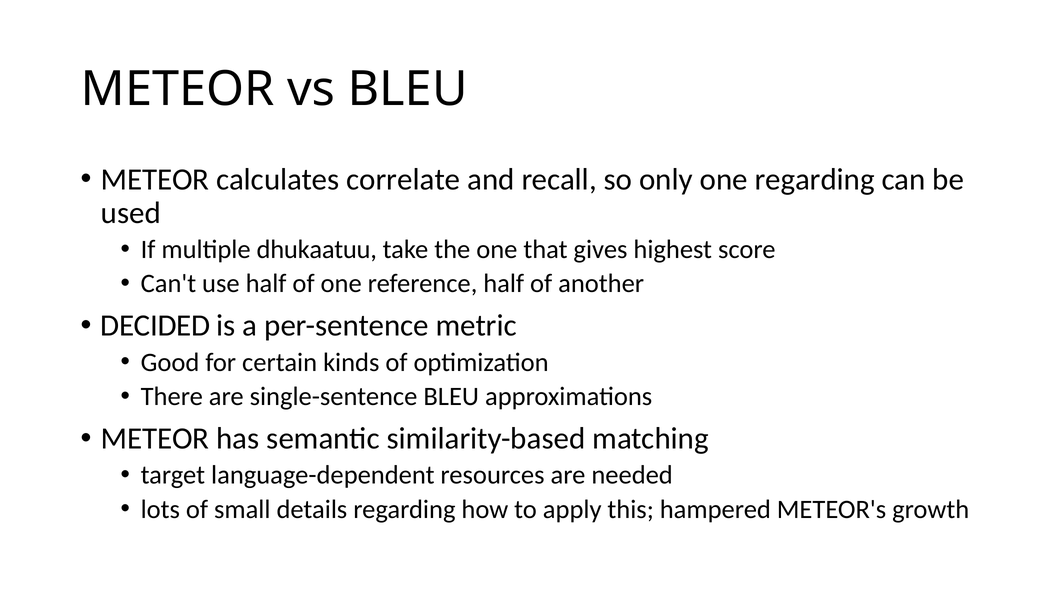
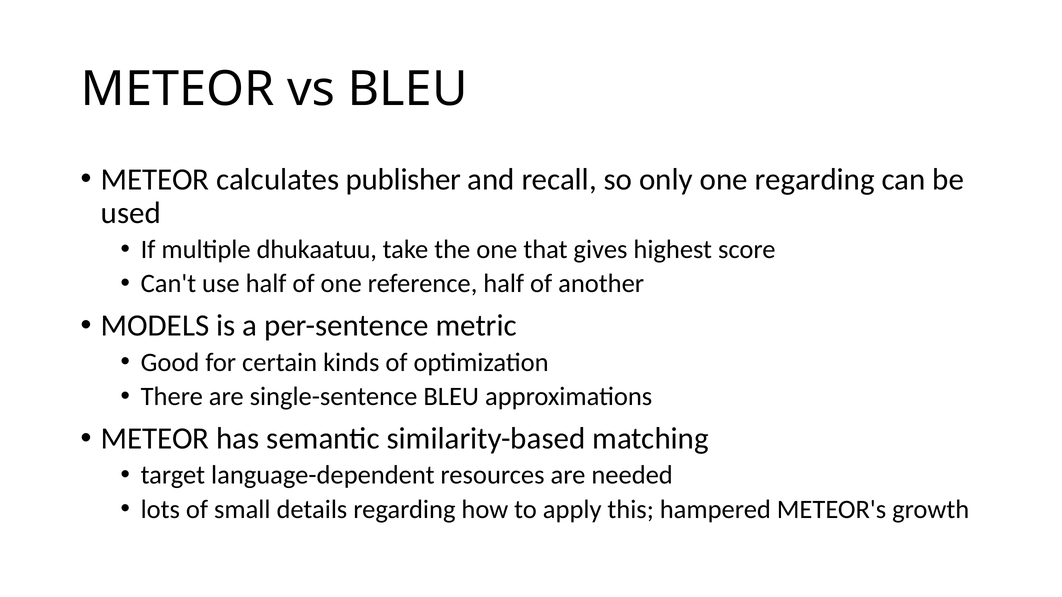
correlate: correlate -> publisher
DECIDED: DECIDED -> MODELS
